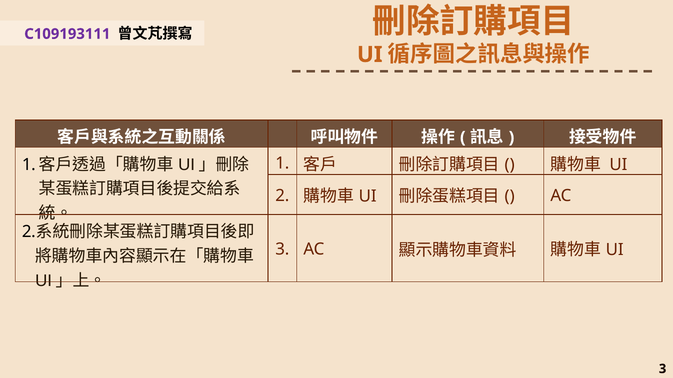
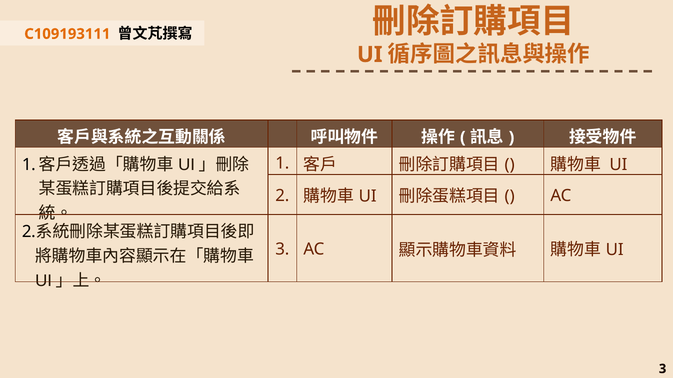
C109193111 colour: purple -> orange
